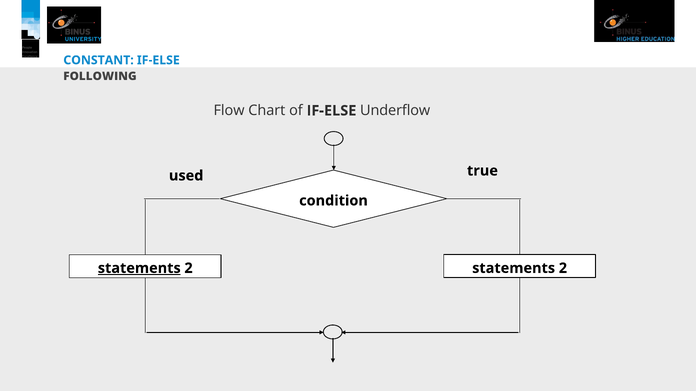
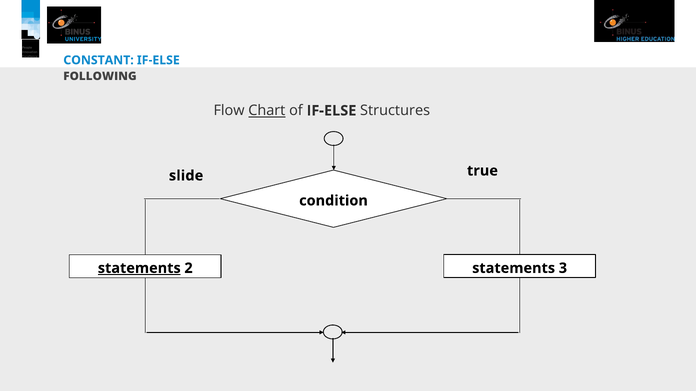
Chart underline: none -> present
Underflow: Underflow -> Structures
used: used -> slide
2 at (563, 268): 2 -> 3
